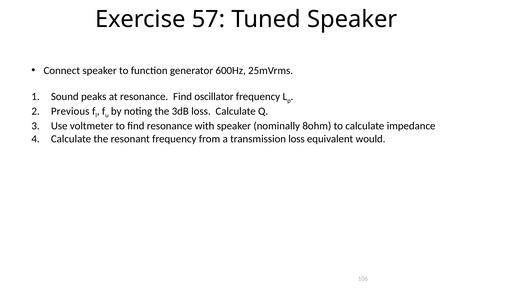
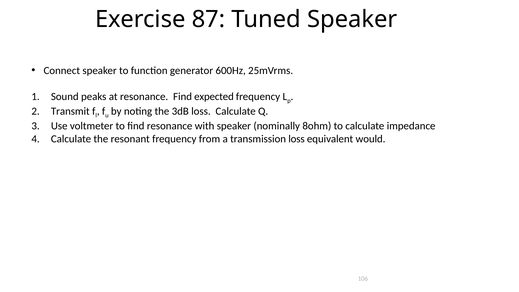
57: 57 -> 87
oscillator: oscillator -> expected
Previous: Previous -> Transmit
